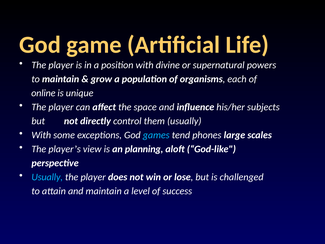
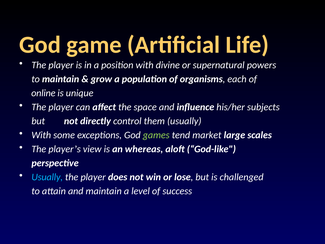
games colour: light blue -> light green
phones: phones -> market
planning: planning -> whereas
